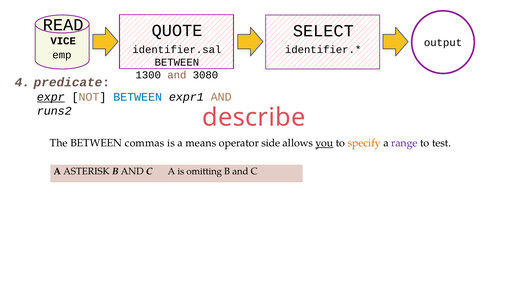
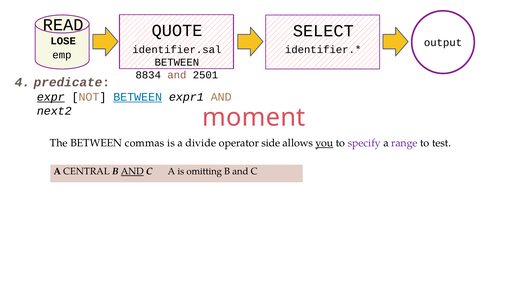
VICE: VICE -> LOSE
1300: 1300 -> 8834
3080: 3080 -> 2501
BETWEEN at (138, 97) underline: none -> present
runs2: runs2 -> next2
describe: describe -> moment
means: means -> divide
specify colour: orange -> purple
ASTERISK: ASTERISK -> CENTRAL
AND at (132, 171) underline: none -> present
